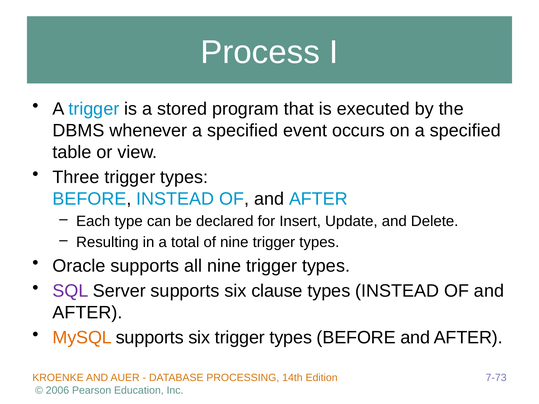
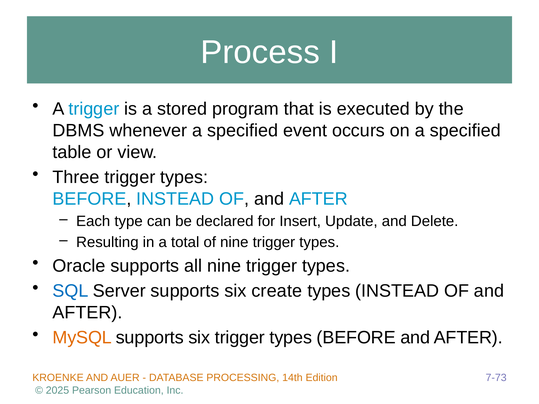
SQL colour: purple -> blue
clause: clause -> create
2006: 2006 -> 2025
